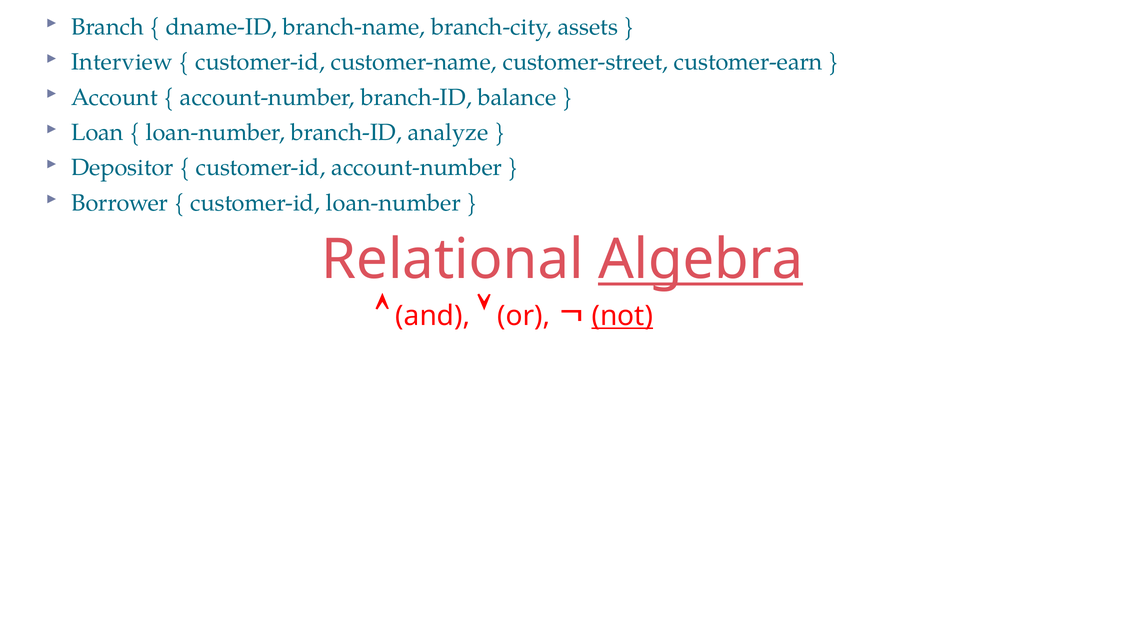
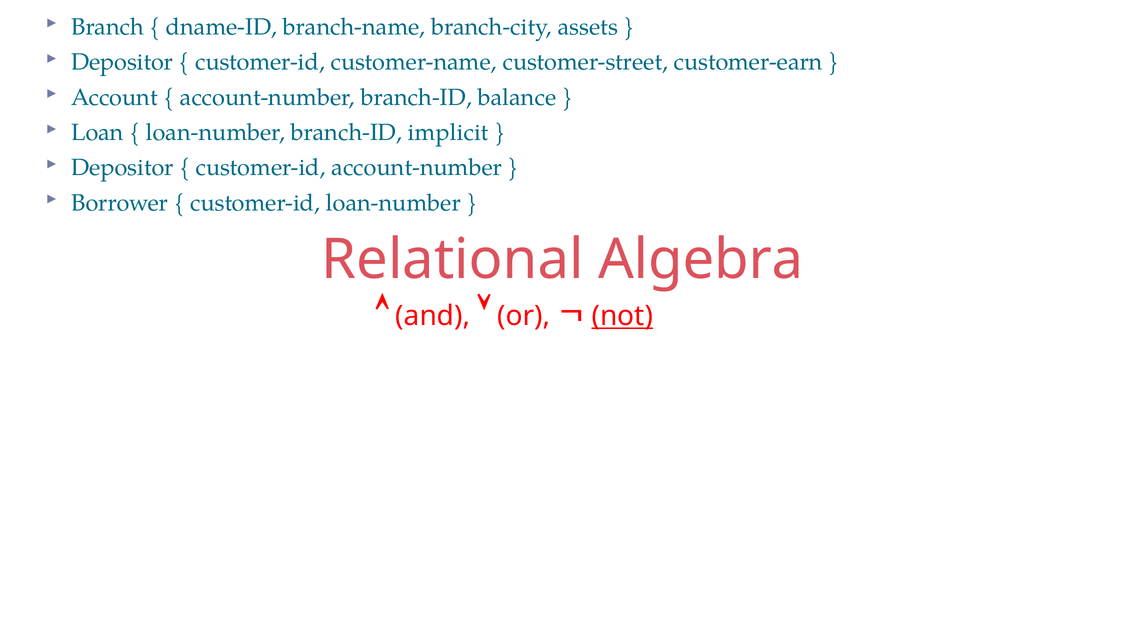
Interview at (122, 62): Interview -> Depositor
analyze: analyze -> implicit
Algebra underline: present -> none
